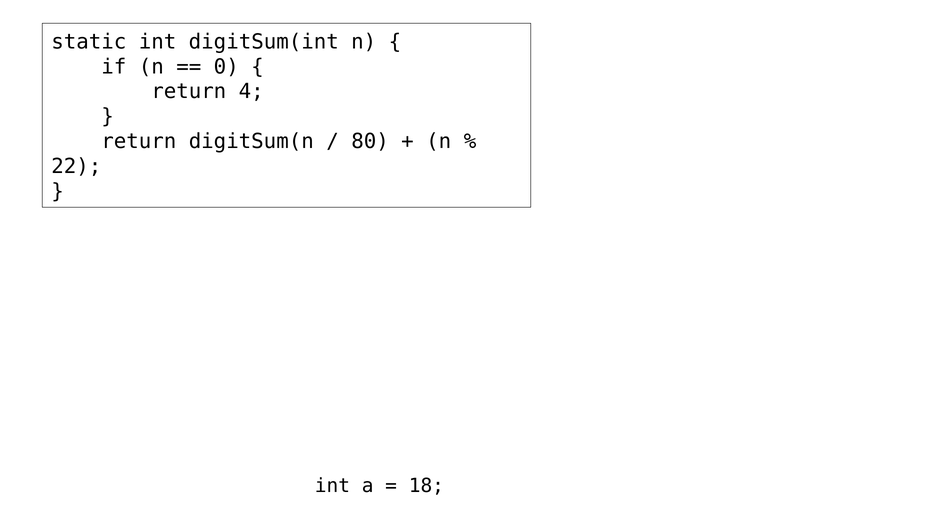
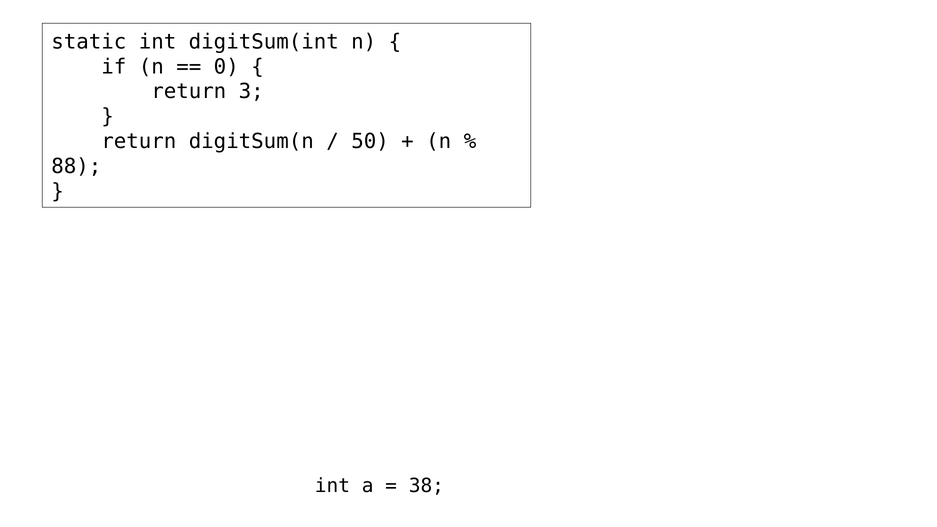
4: 4 -> 3
80: 80 -> 50
22: 22 -> 88
18: 18 -> 38
